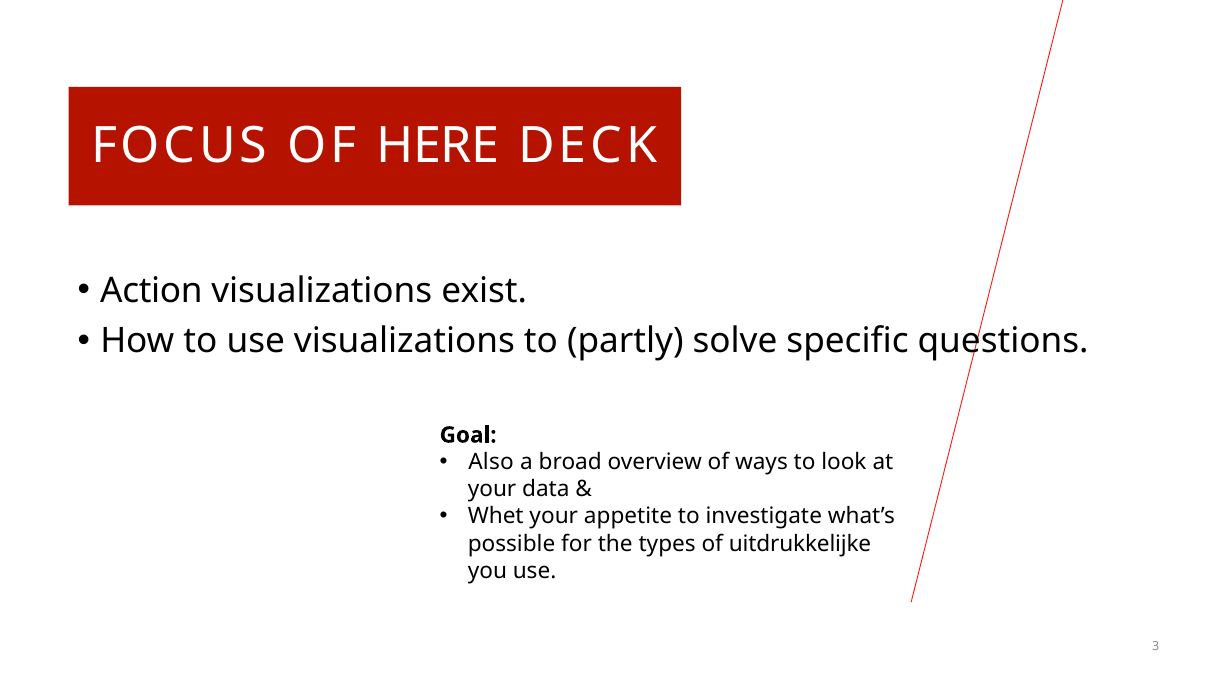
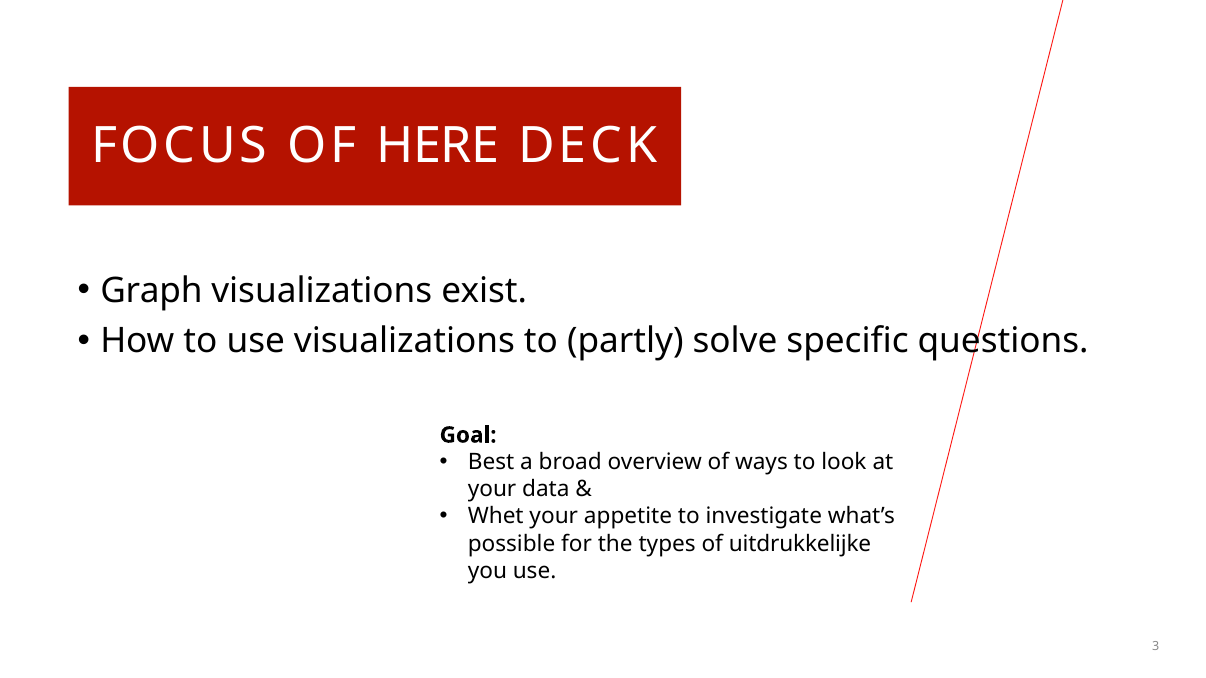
Action: Action -> Graph
Also: Also -> Best
